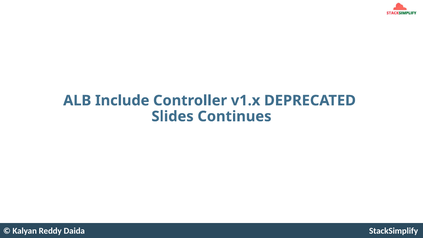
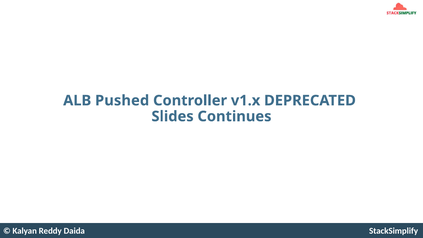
Include: Include -> Pushed
